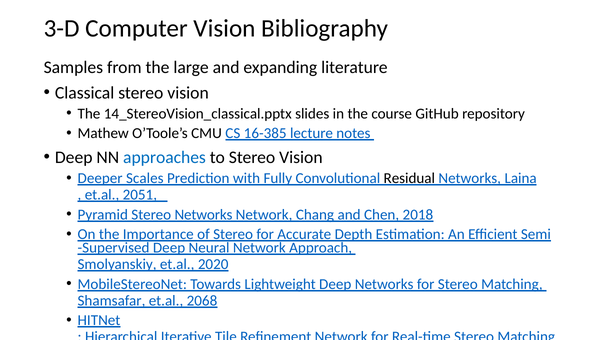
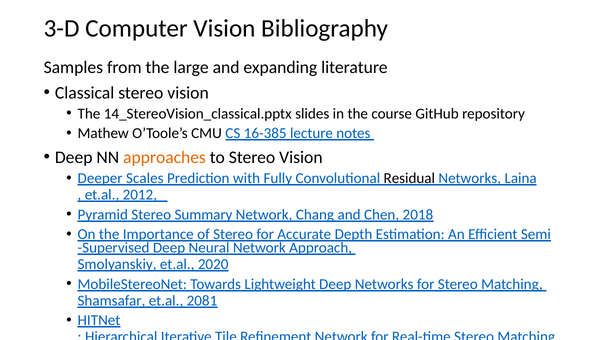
approaches colour: blue -> orange
2051: 2051 -> 2012
Stereo Networks: Networks -> Summary
2068: 2068 -> 2081
